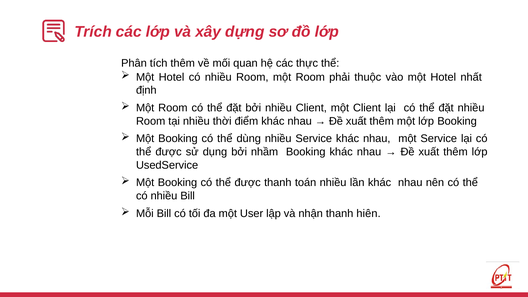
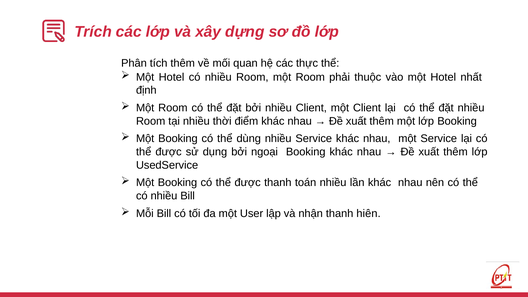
nhầm: nhầm -> ngoại
